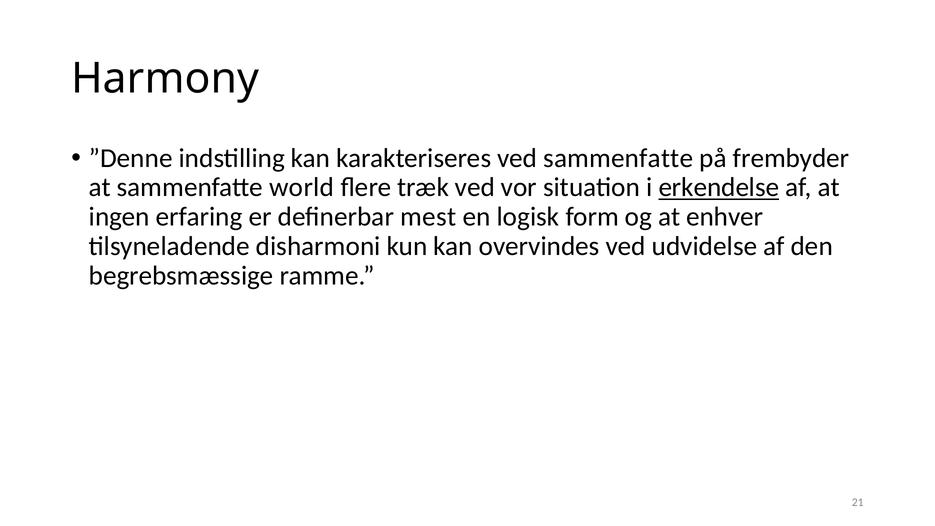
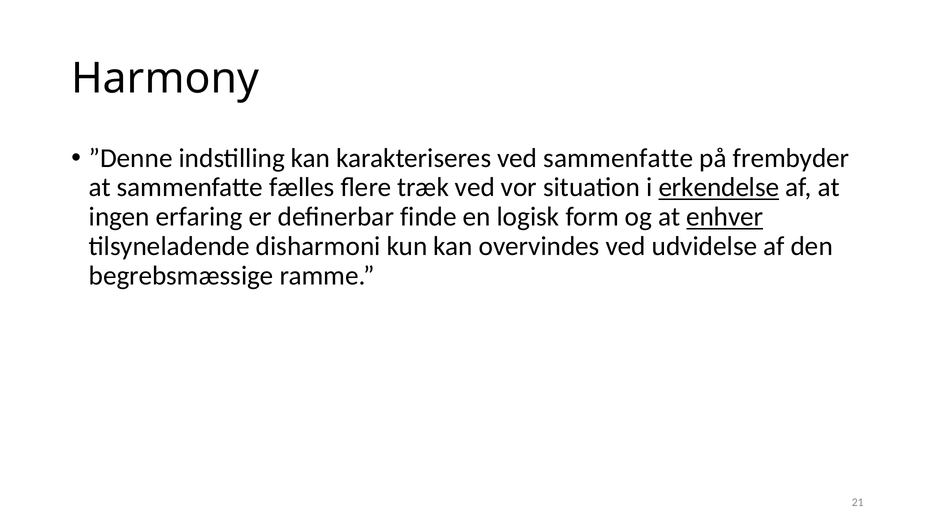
world: world -> fælles
mest: mest -> finde
enhver underline: none -> present
